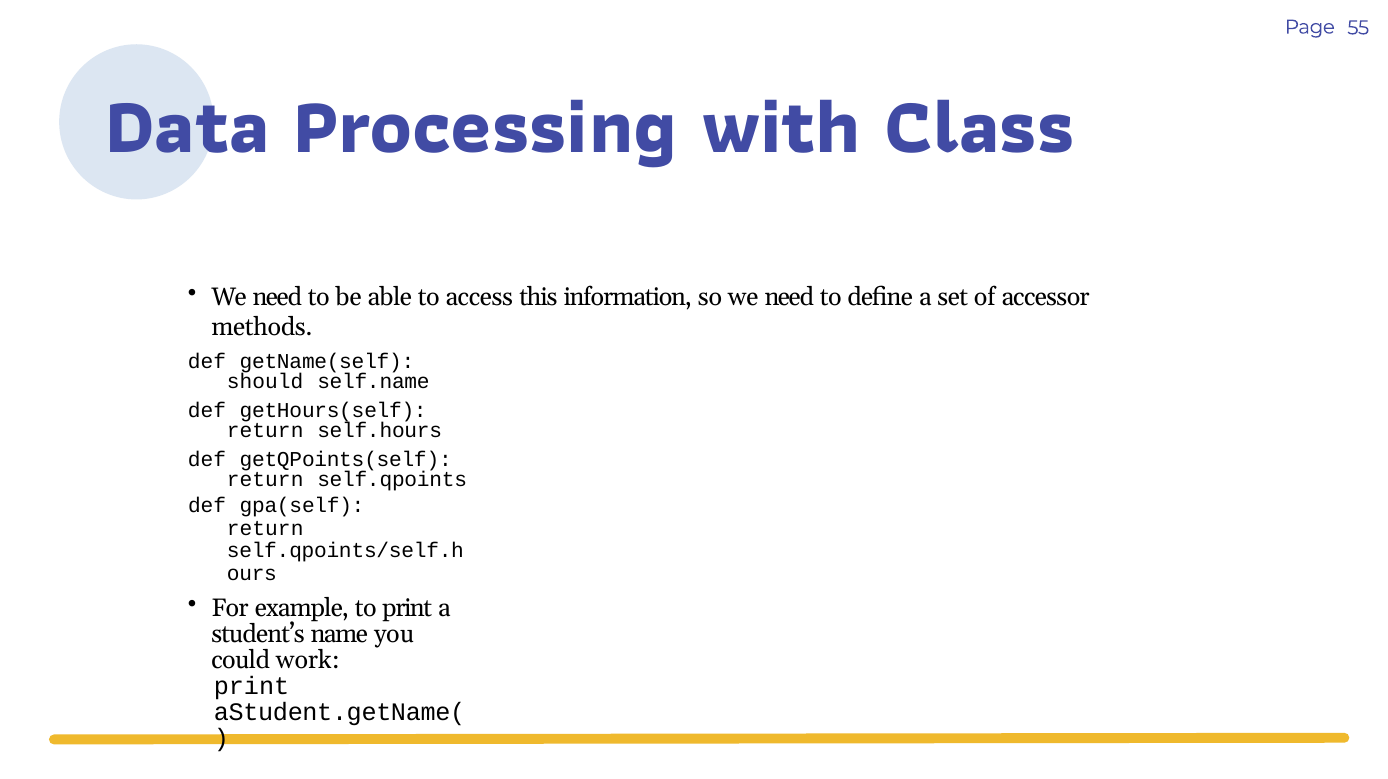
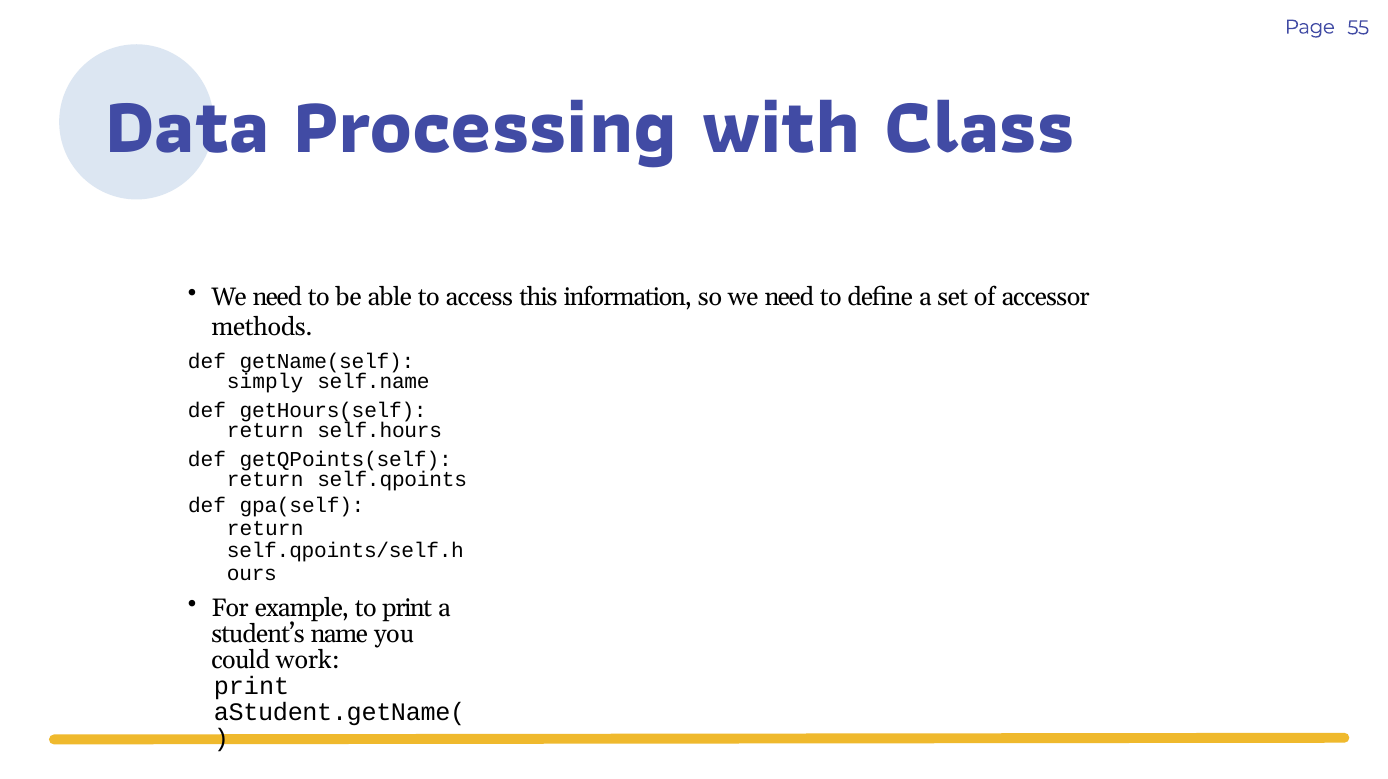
should: should -> simply
